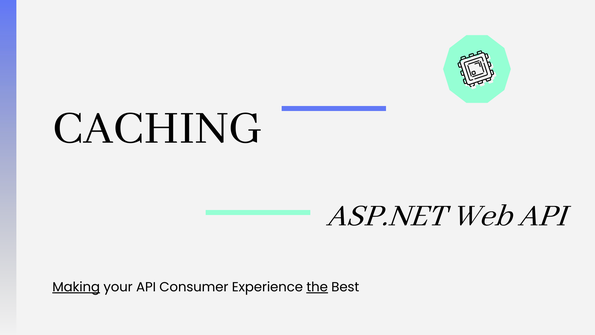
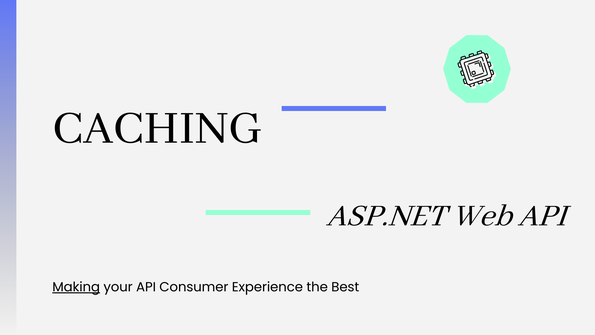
the underline: present -> none
